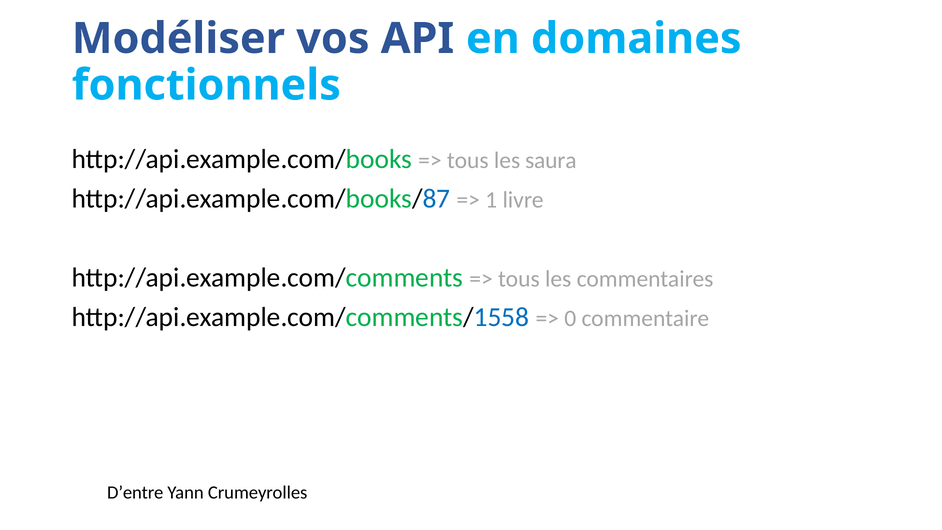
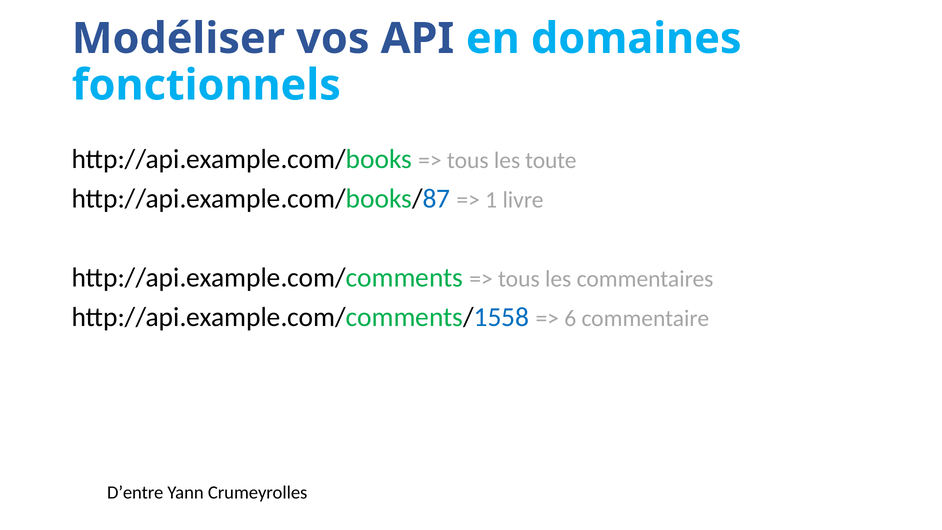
saura: saura -> toute
0: 0 -> 6
